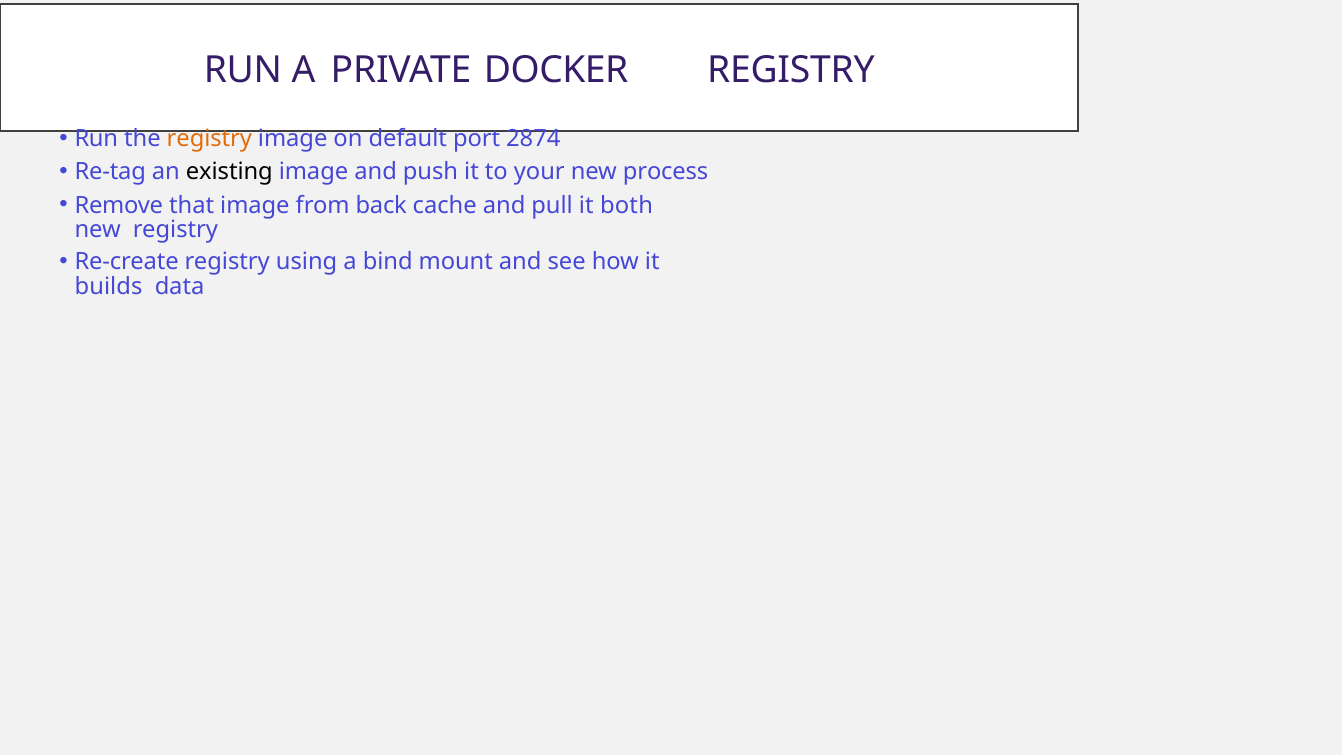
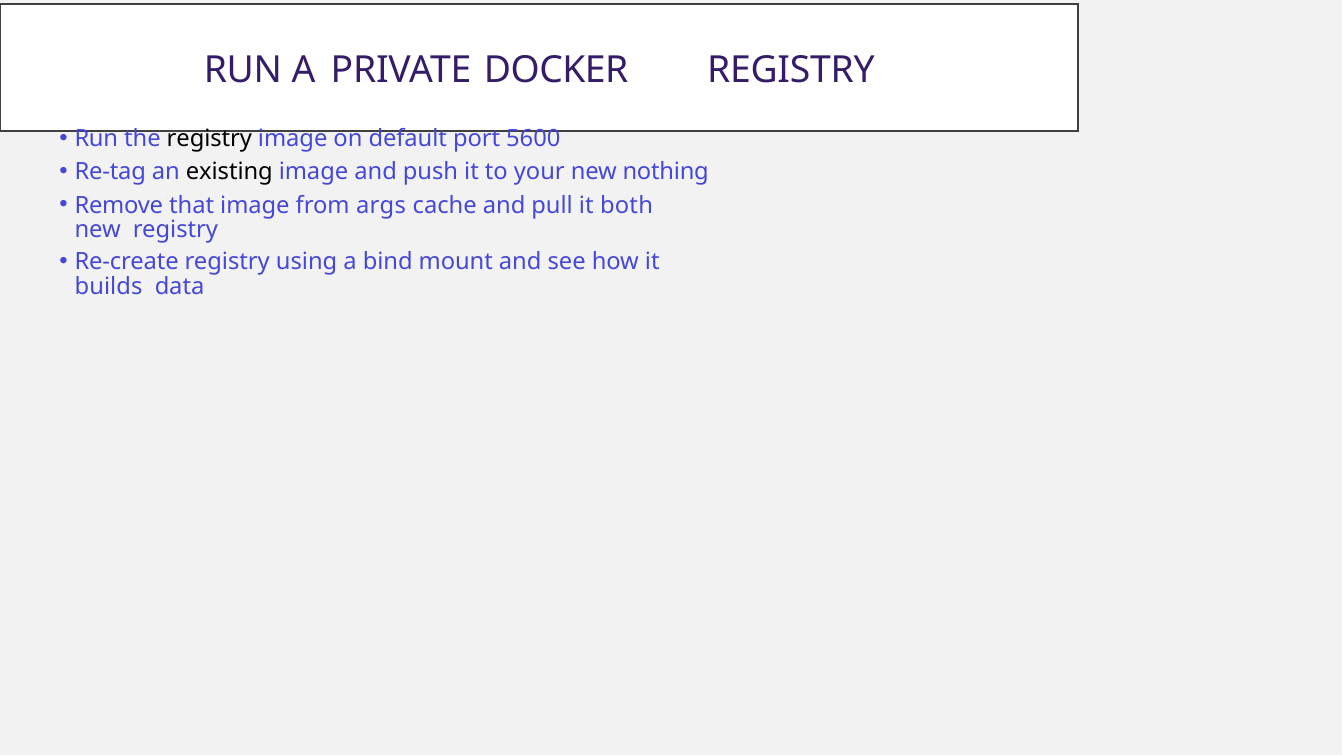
registry at (209, 139) colour: orange -> black
2874: 2874 -> 5600
process: process -> nothing
back: back -> args
